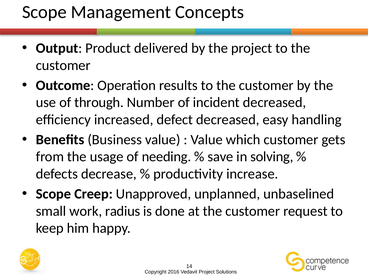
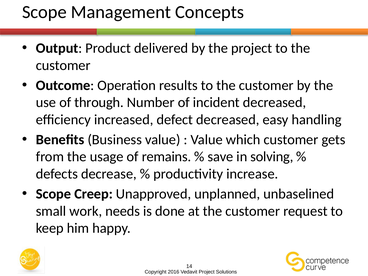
needing: needing -> remains
radius: radius -> needs
